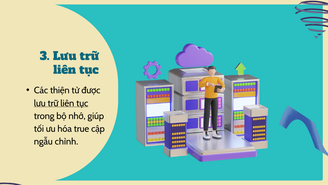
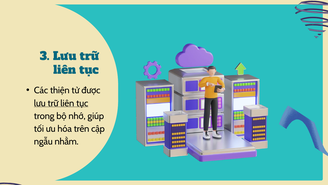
true: true -> trên
chỉnh: chỉnh -> nhằm
